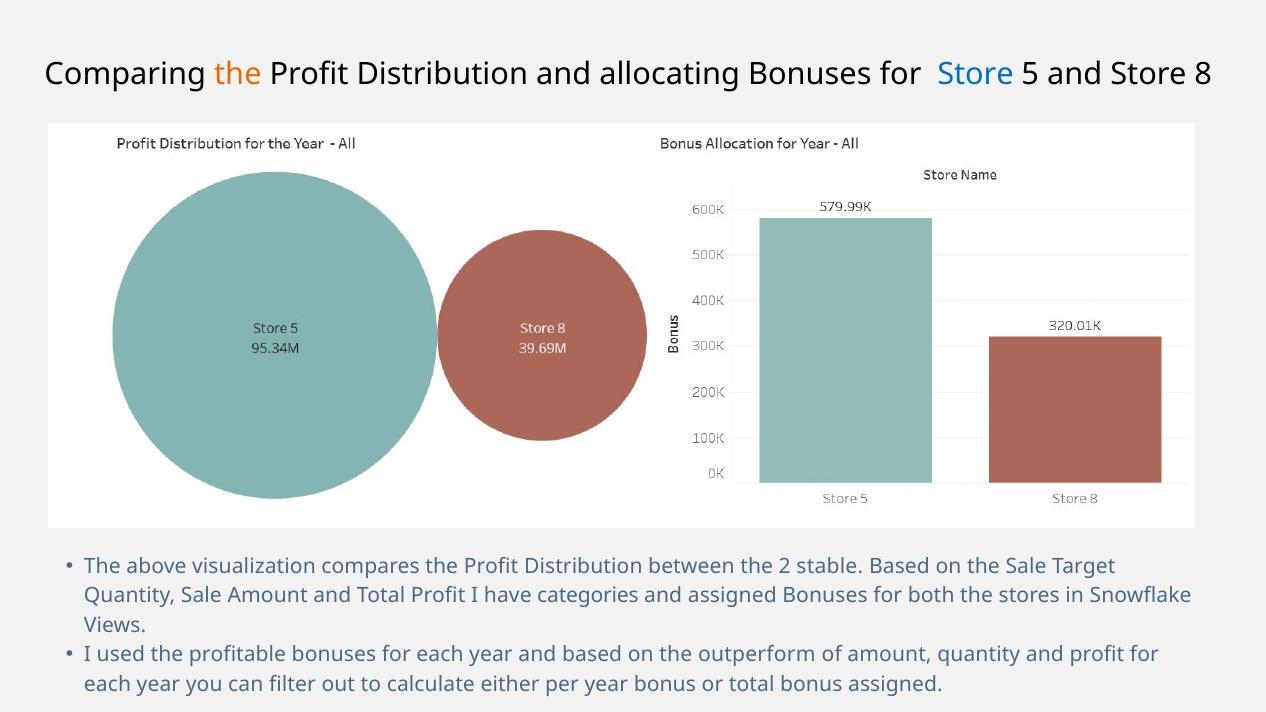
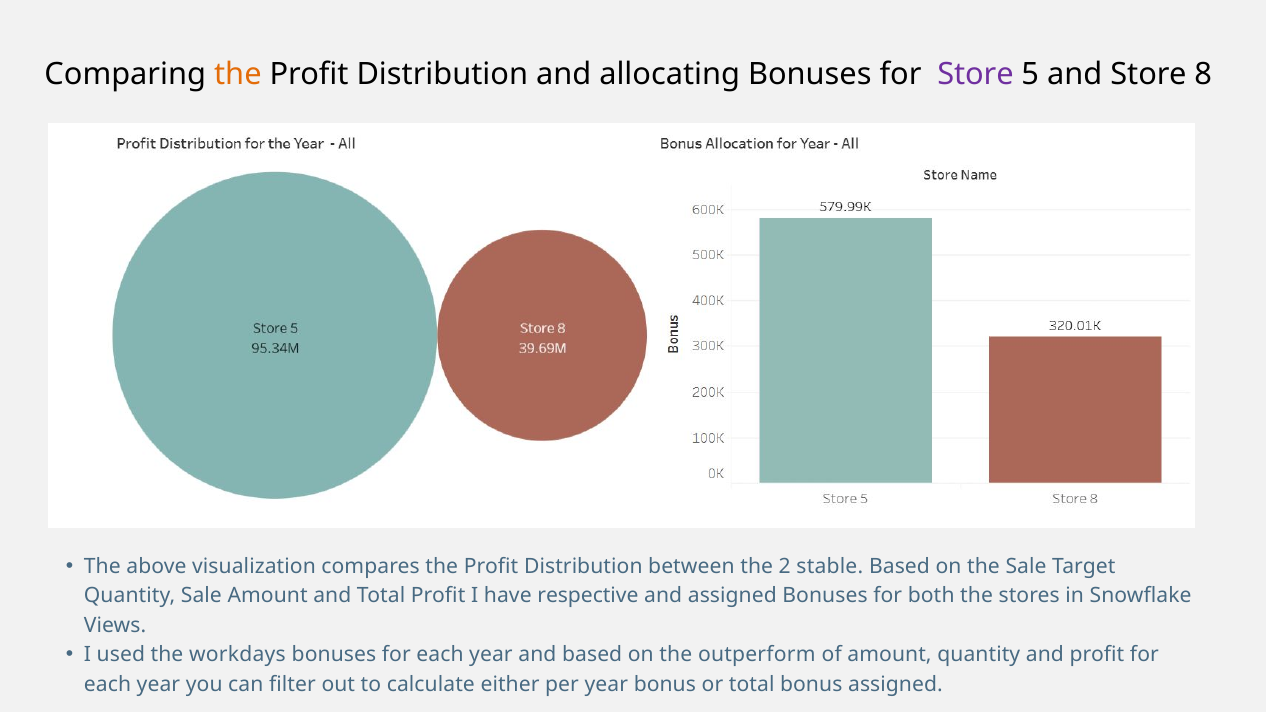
Store at (976, 74) colour: blue -> purple
categories: categories -> respective
profitable: profitable -> workdays
